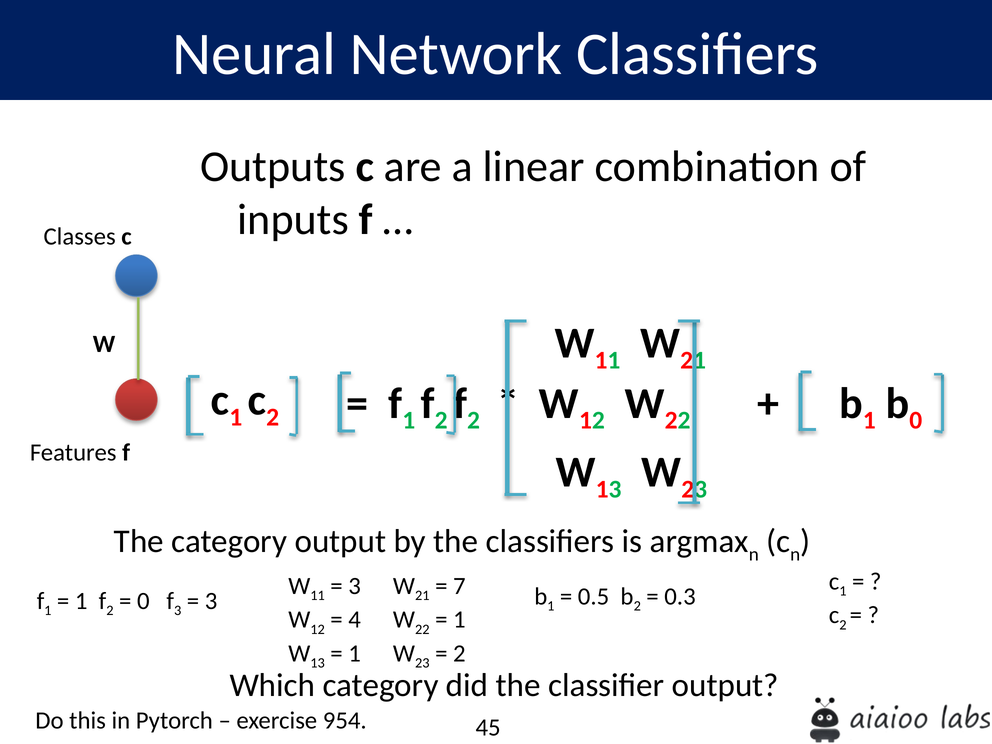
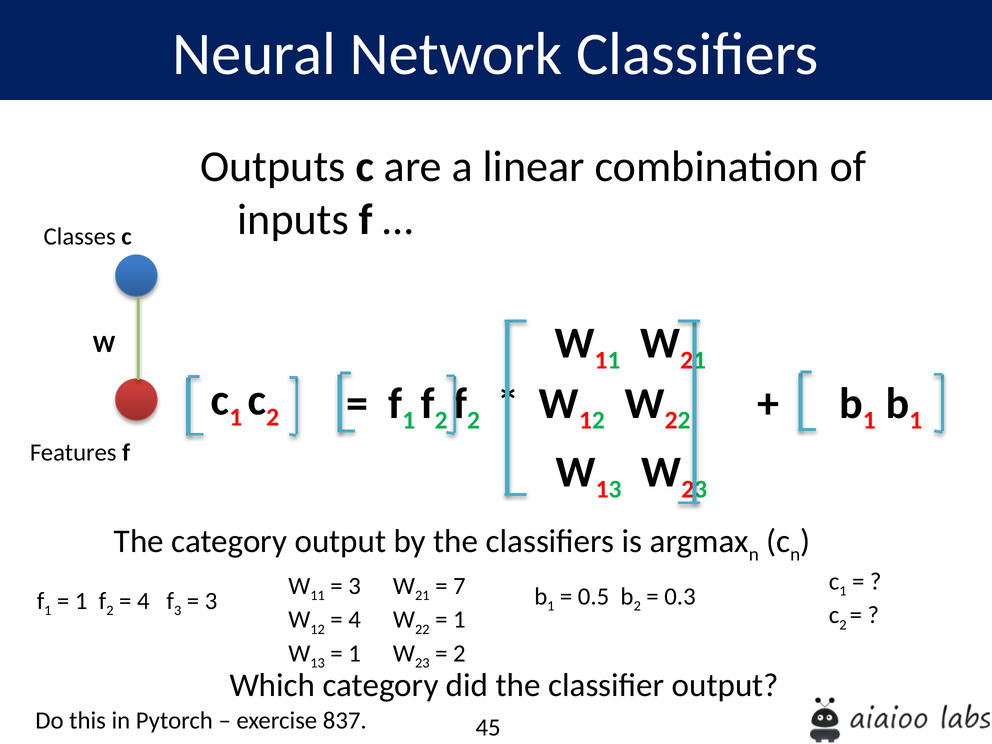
0 at (916, 421): 0 -> 1
0 at (143, 601): 0 -> 4
954: 954 -> 837
